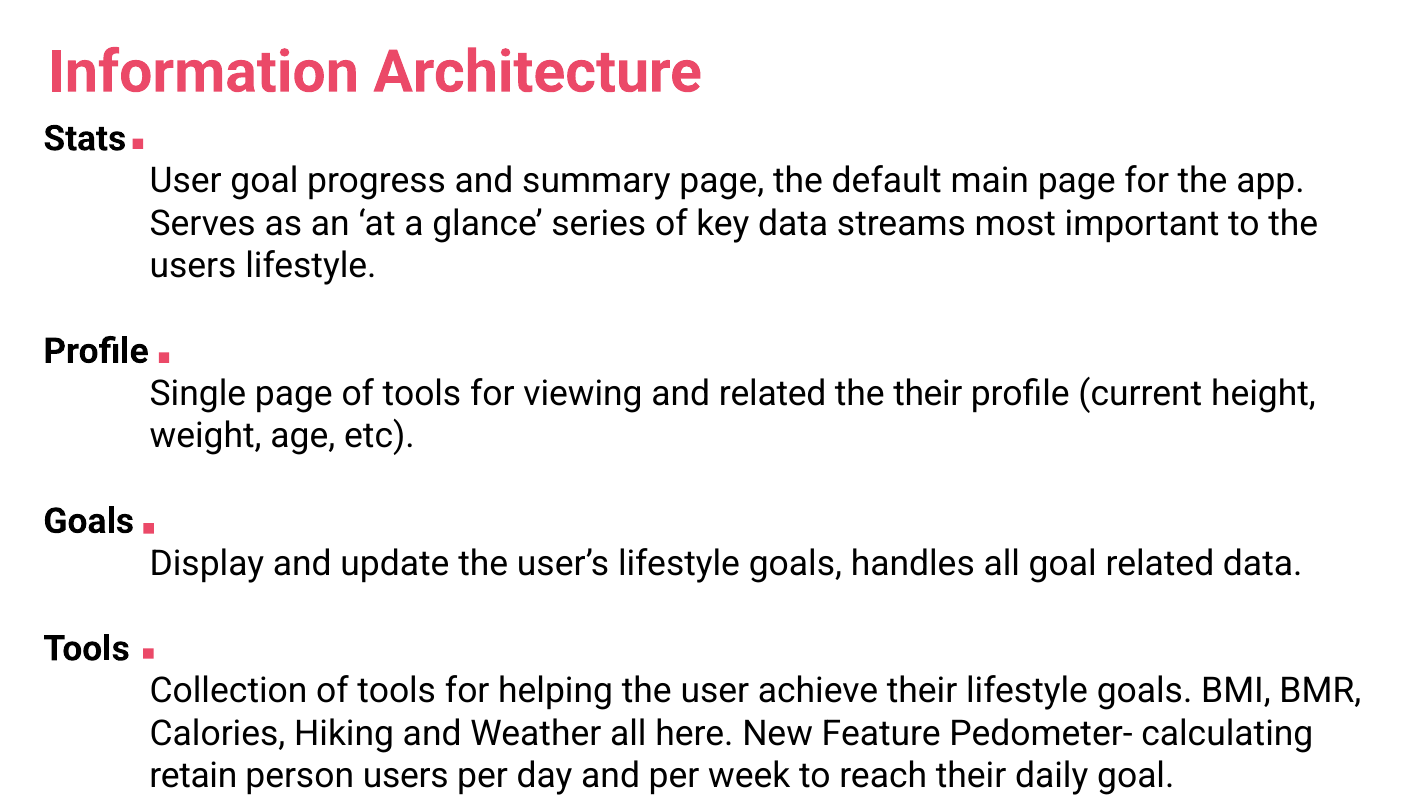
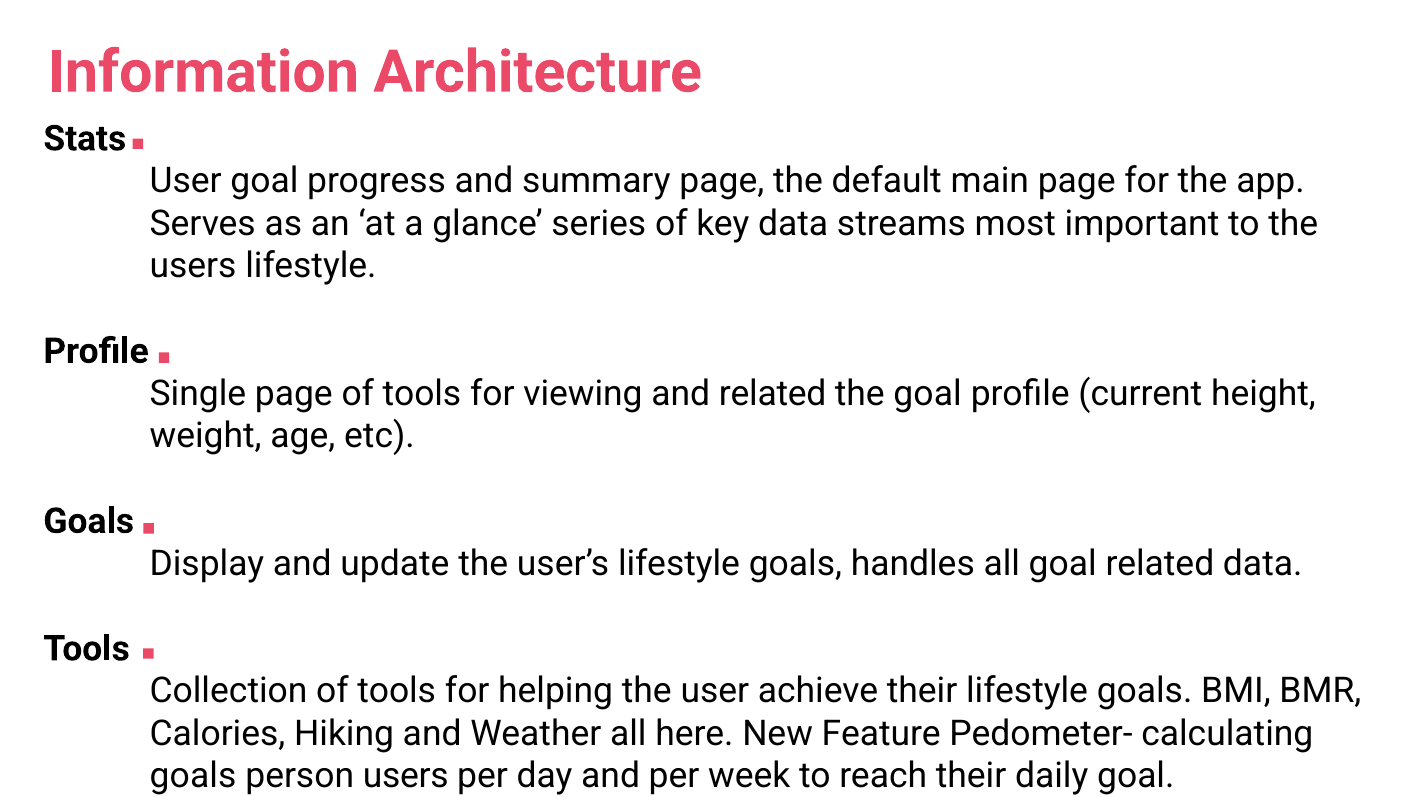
the their: their -> goal
retain at (193, 777): retain -> goals
